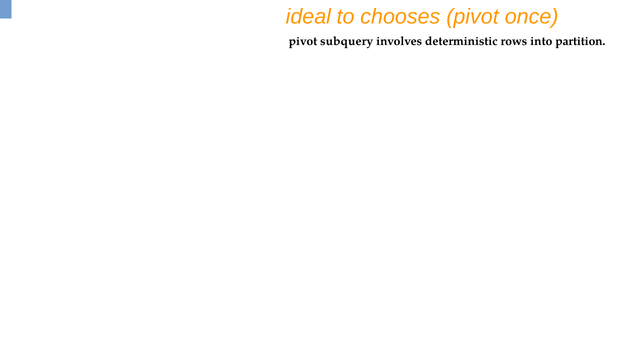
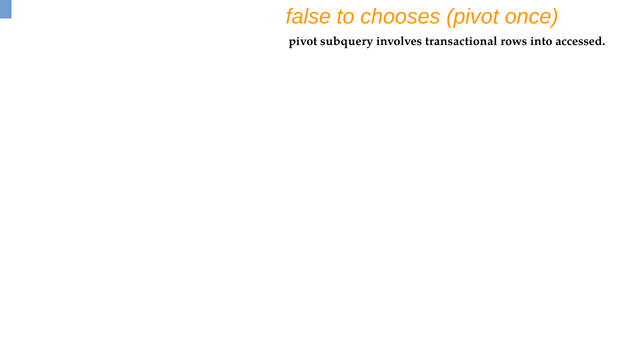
ideal: ideal -> false
deterministic: deterministic -> transactional
partition: partition -> accessed
